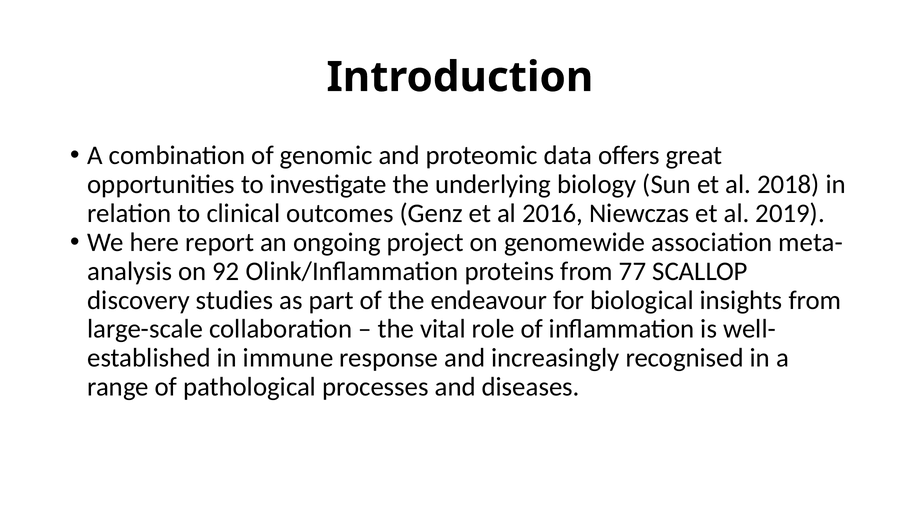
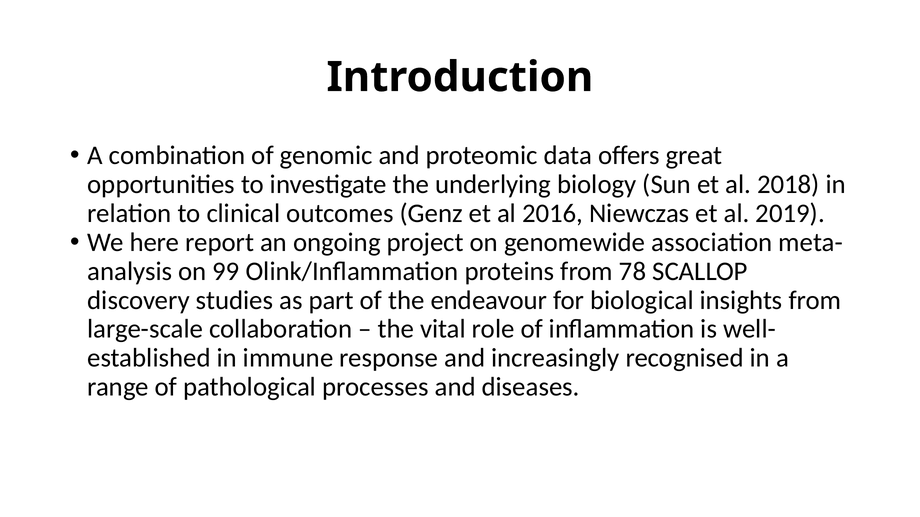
92: 92 -> 99
77: 77 -> 78
